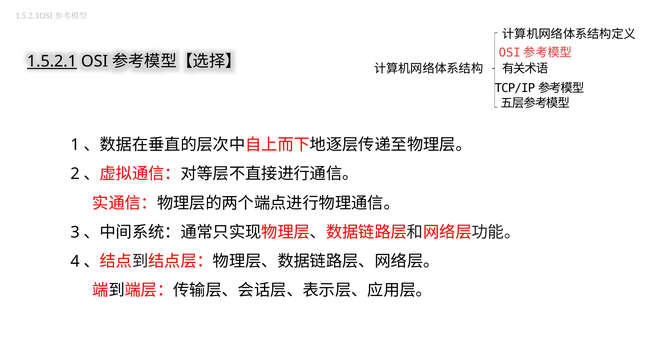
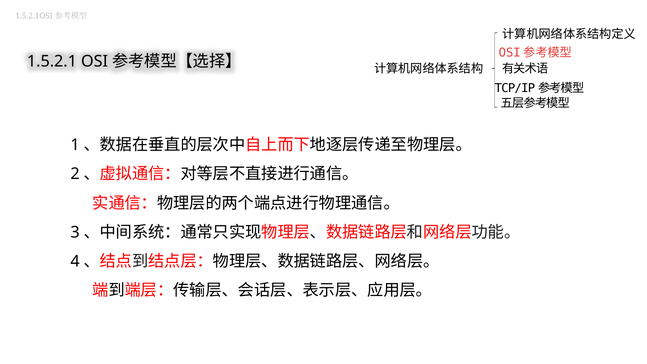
1.5.2.1 underline: present -> none
